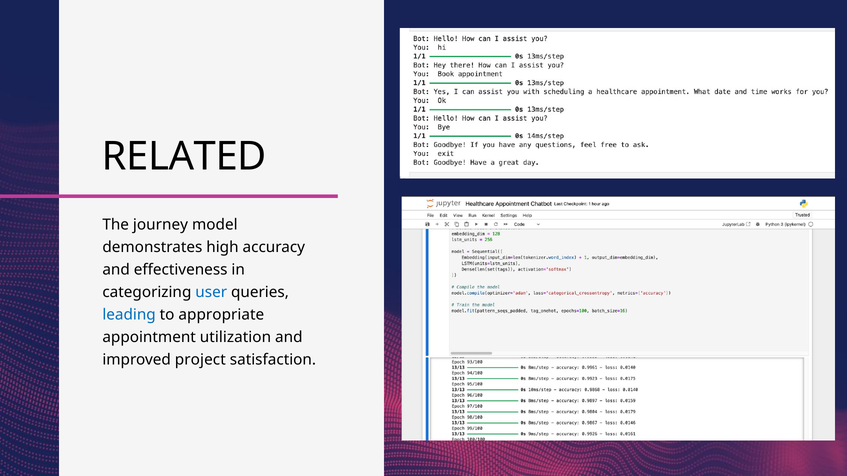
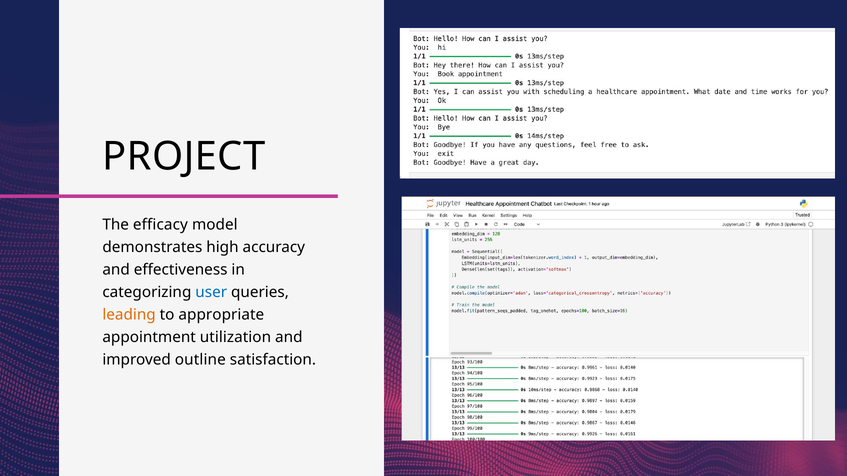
RELATED: RELATED -> PROJECT
journey: journey -> efficacy
leading colour: blue -> orange
project: project -> outline
